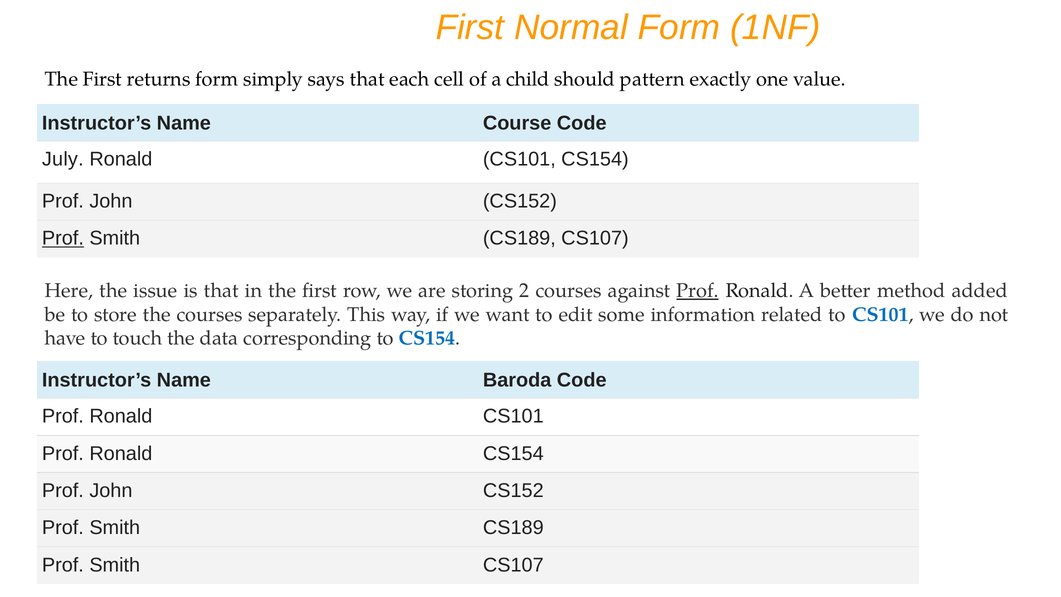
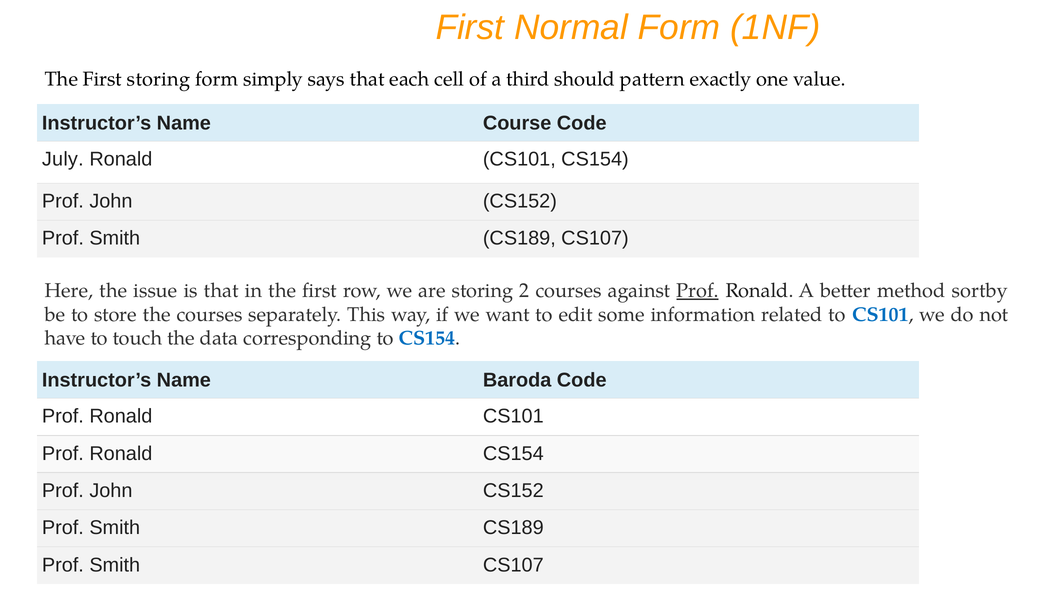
First returns: returns -> storing
child: child -> third
Prof at (63, 238) underline: present -> none
added: added -> sortby
